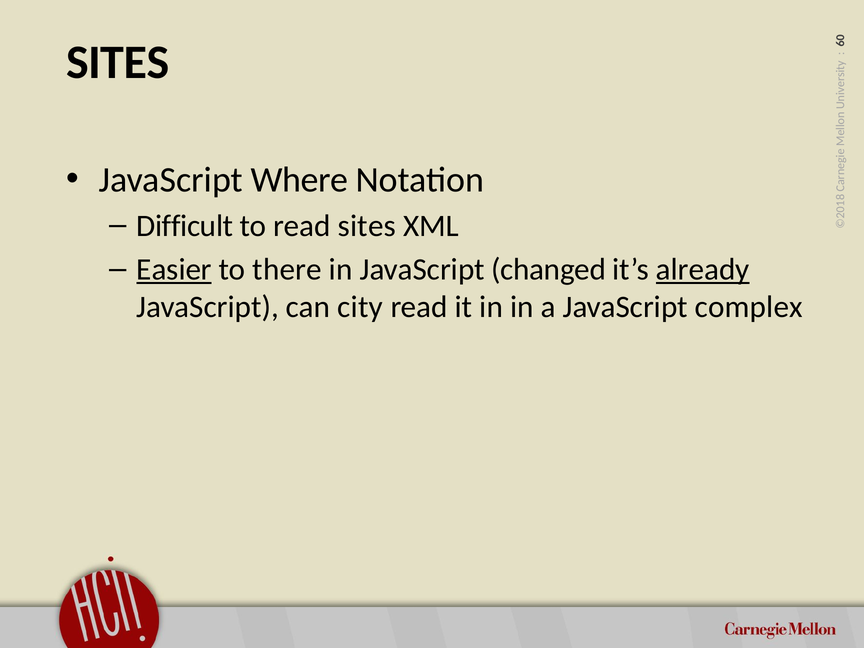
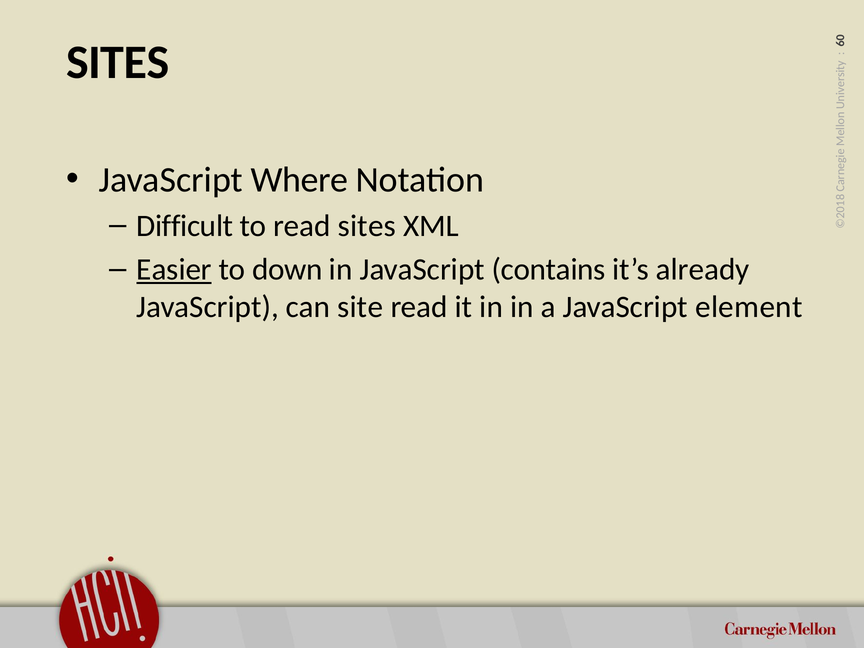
there: there -> down
changed: changed -> contains
already underline: present -> none
city: city -> site
complex: complex -> element
